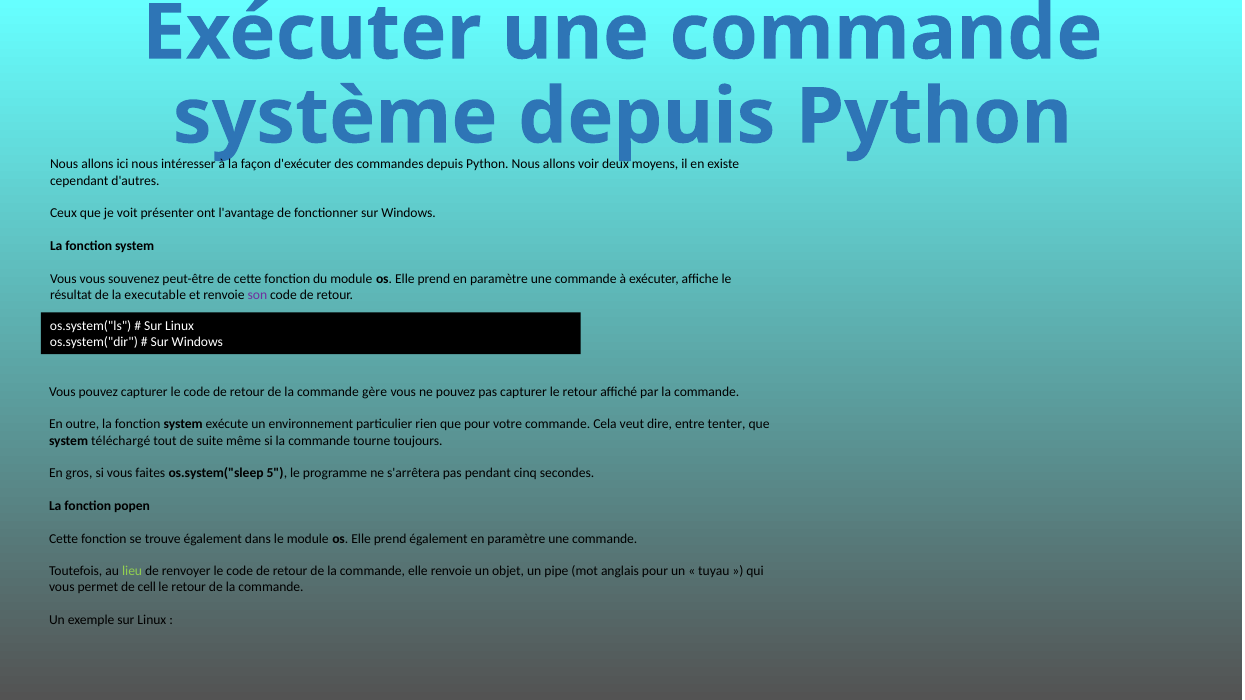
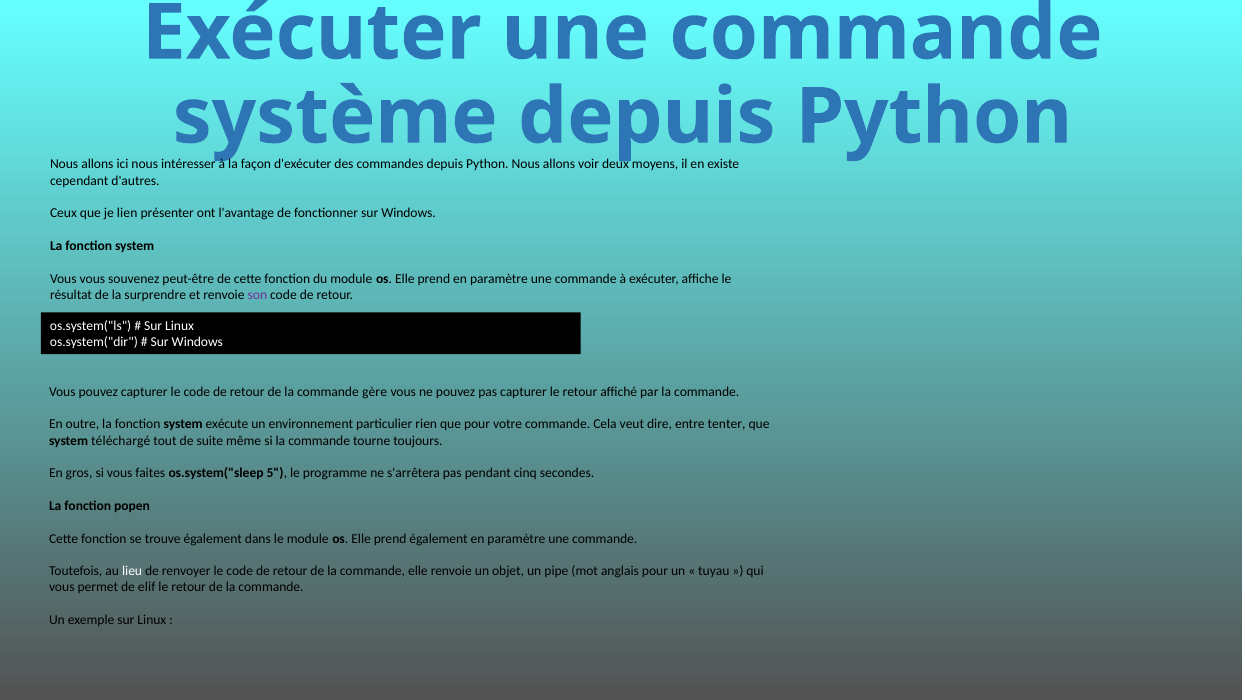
voit: voit -> lien
executable: executable -> surprendre
lieu colour: light green -> white
cell: cell -> elif
